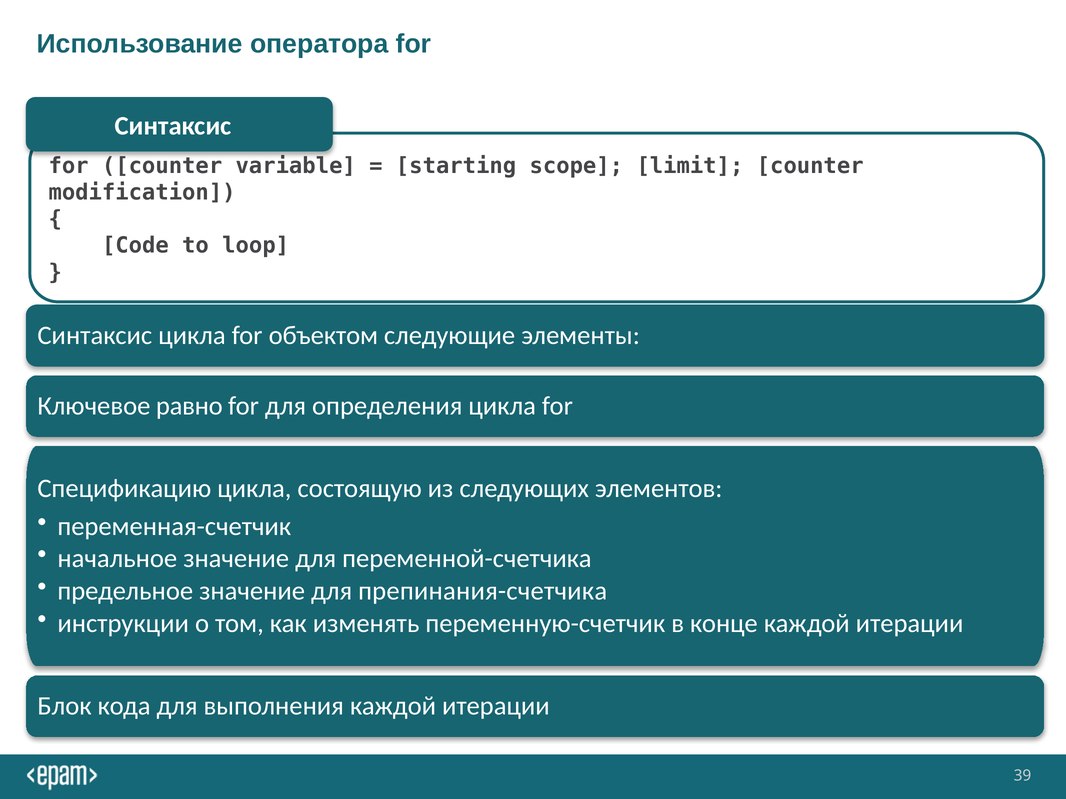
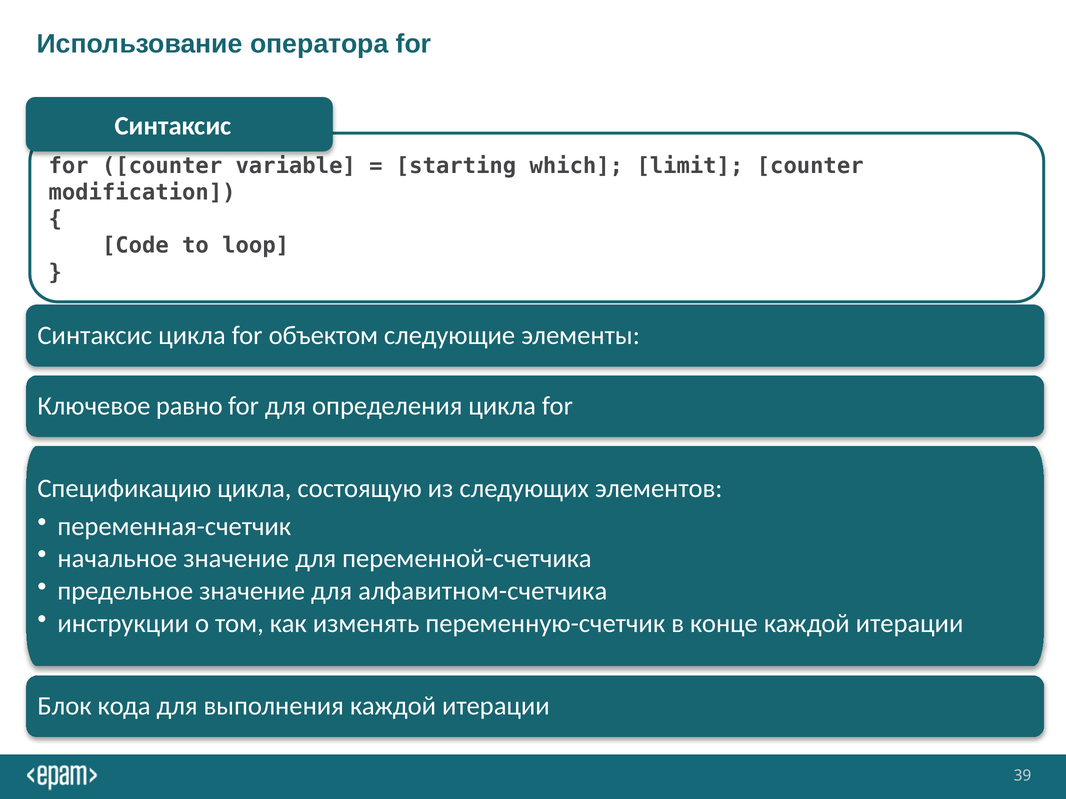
scope: scope -> which
препинания-счетчика: препинания-счетчика -> алфавитном-счетчика
